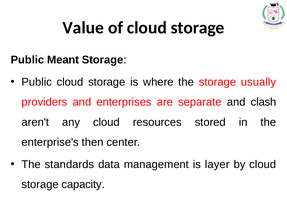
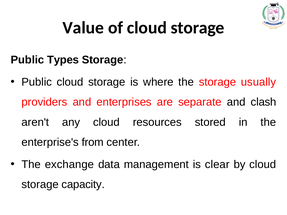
Meant: Meant -> Types
then: then -> from
standards: standards -> exchange
layer: layer -> clear
